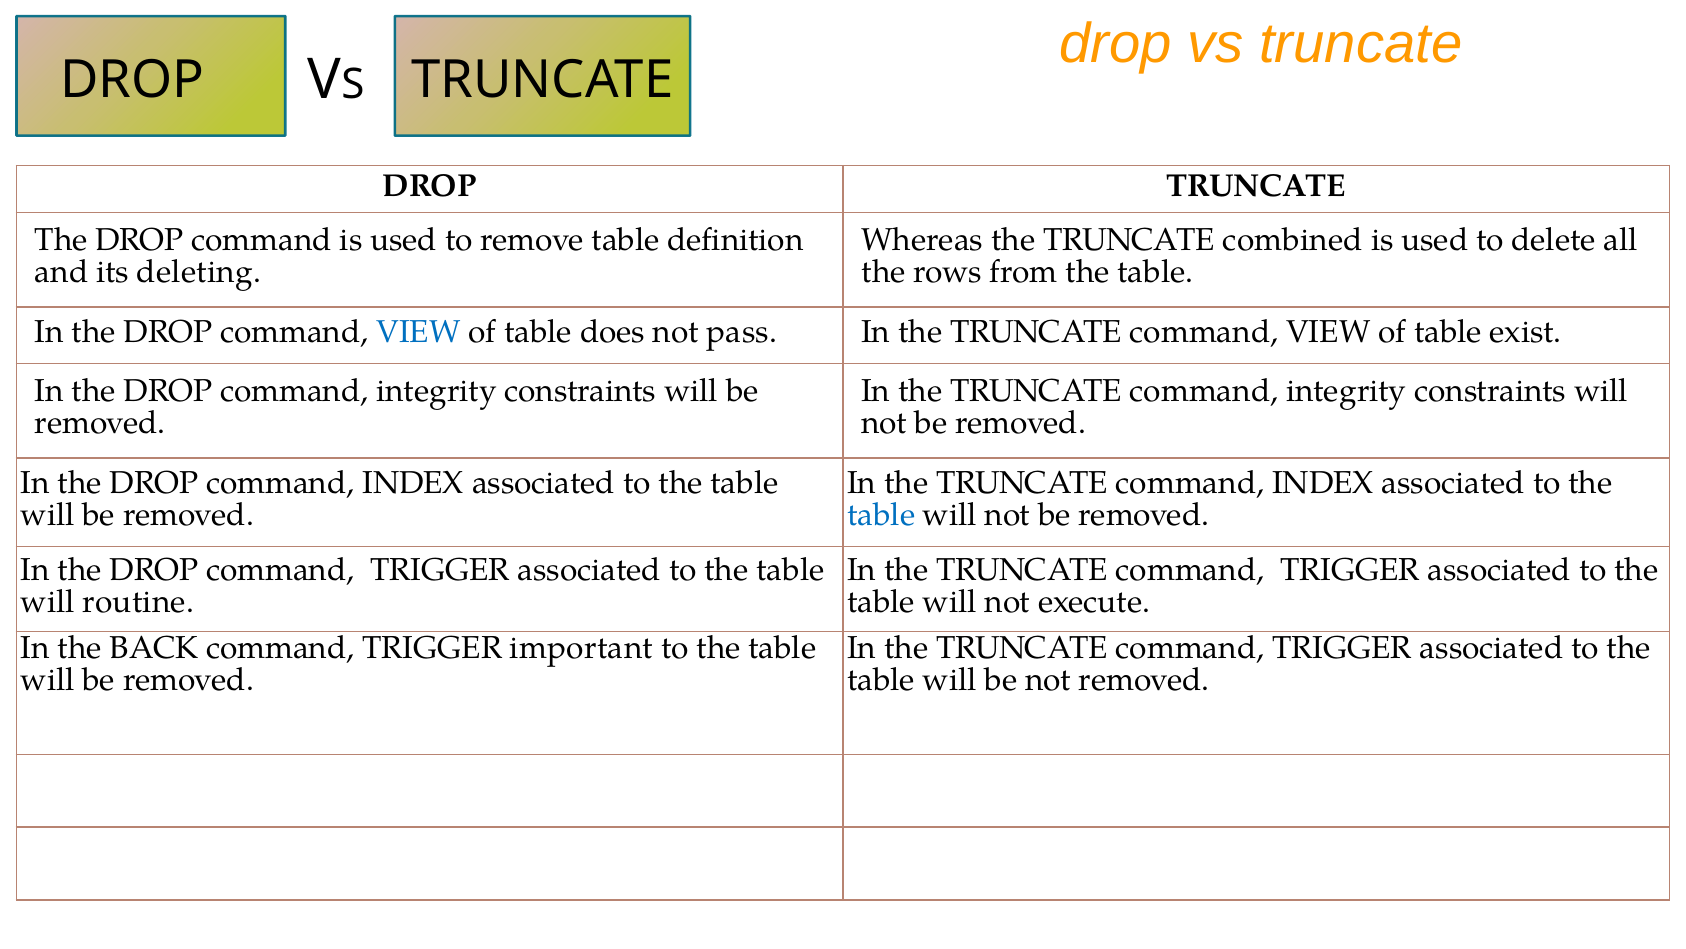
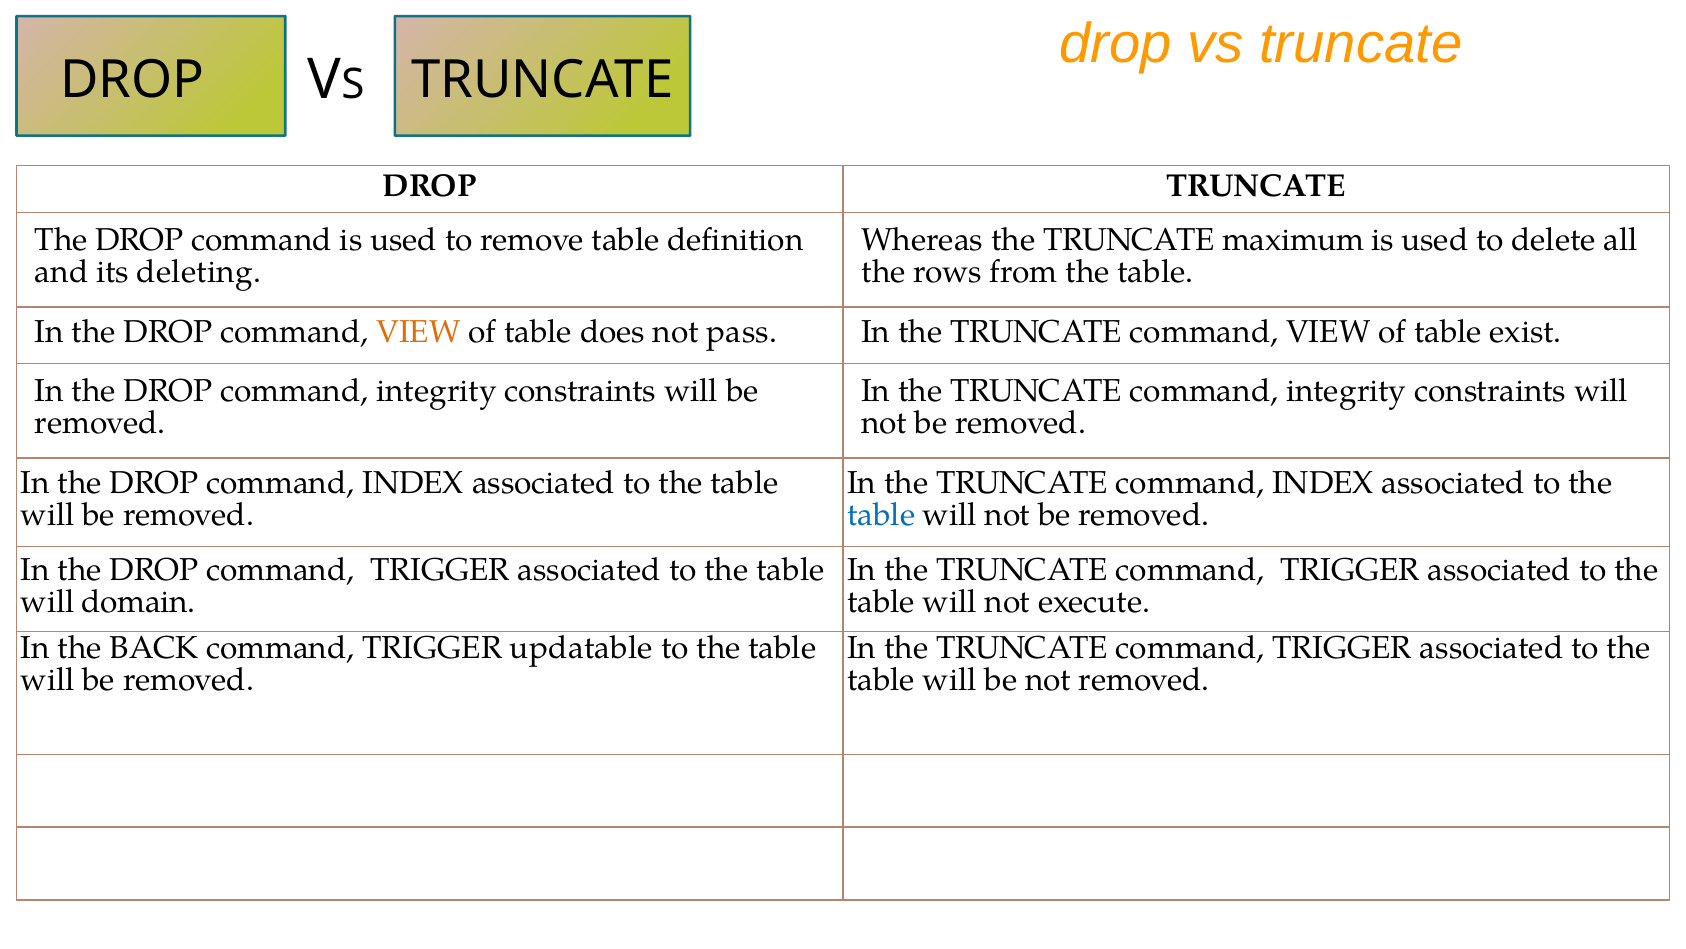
combined: combined -> maximum
VIEW at (419, 332) colour: blue -> orange
routine: routine -> domain
important: important -> updatable
